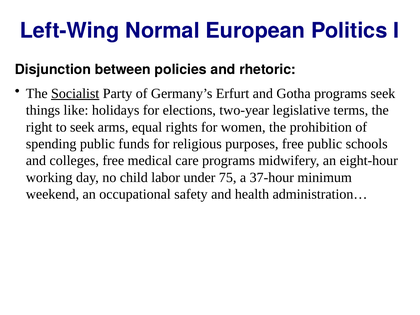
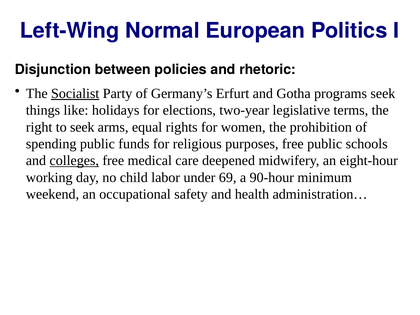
colleges underline: none -> present
care programs: programs -> deepened
75: 75 -> 69
37-hour: 37-hour -> 90-hour
